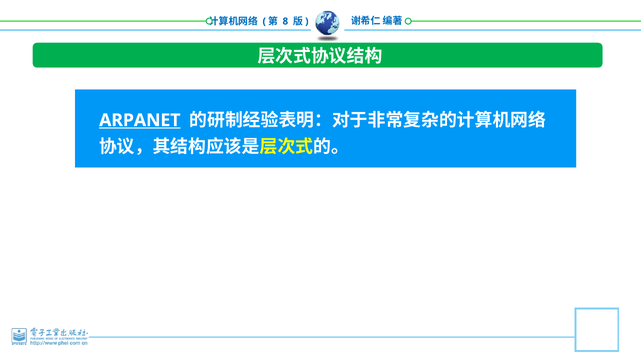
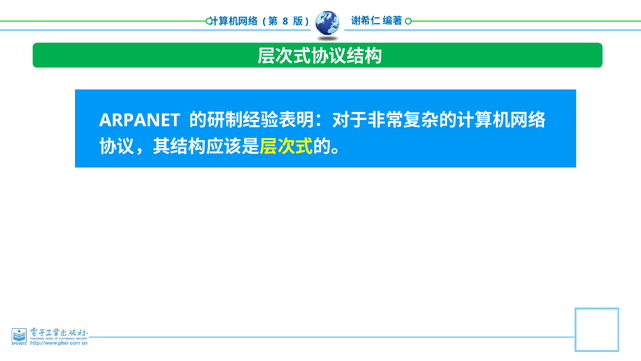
ARPANET underline: present -> none
